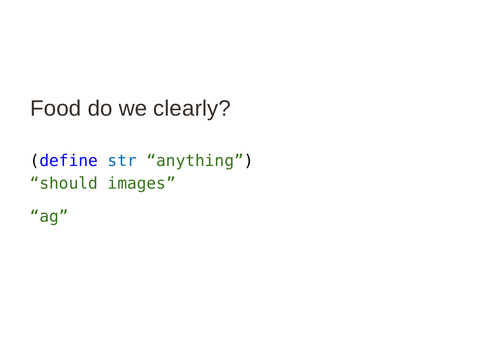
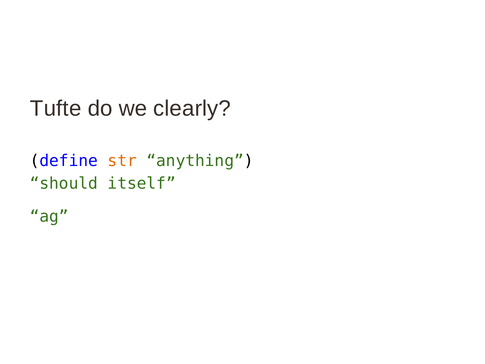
Food: Food -> Tufte
str colour: blue -> orange
images: images -> itself
